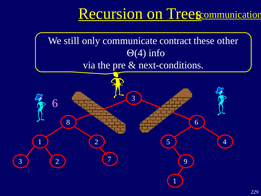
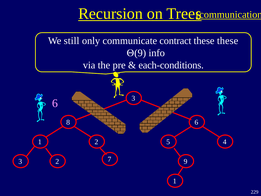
these other: other -> these
4 at (140, 53): 4 -> 9
next-conditions: next-conditions -> each-conditions
